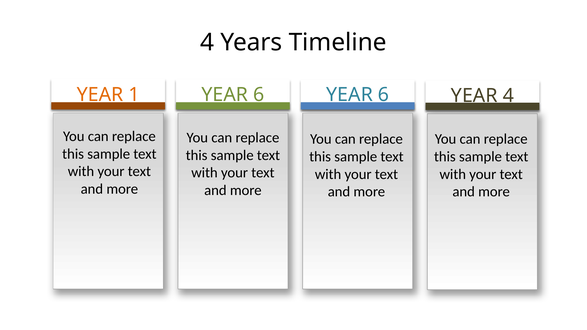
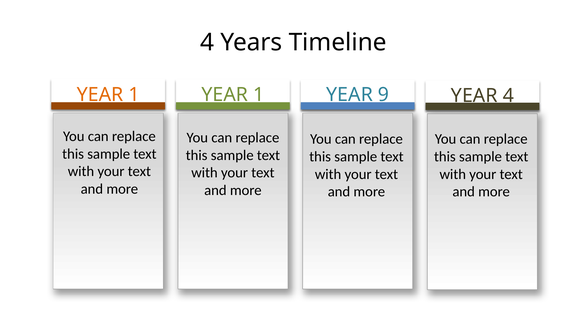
1 YEAR 6: 6 -> 1
6 at (384, 95): 6 -> 9
